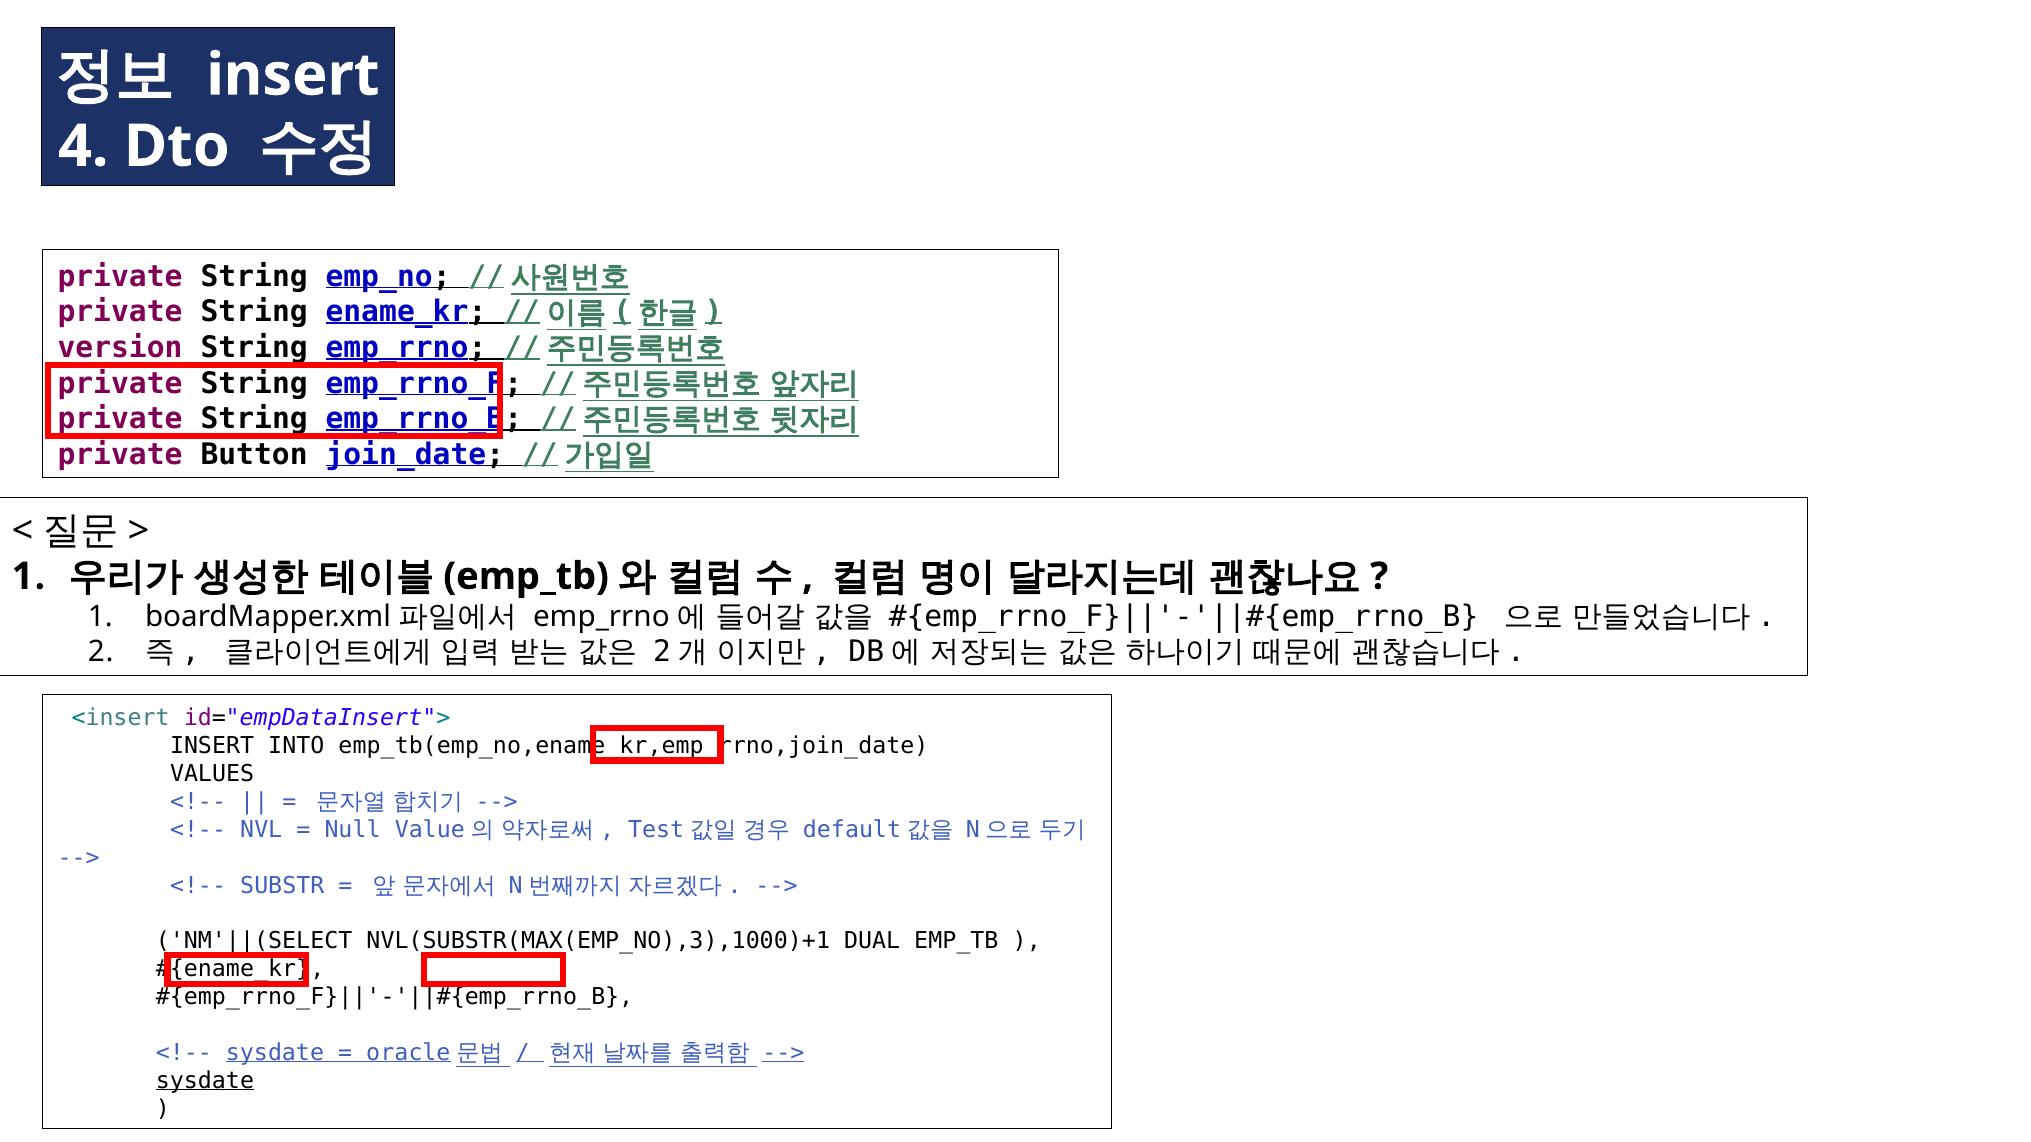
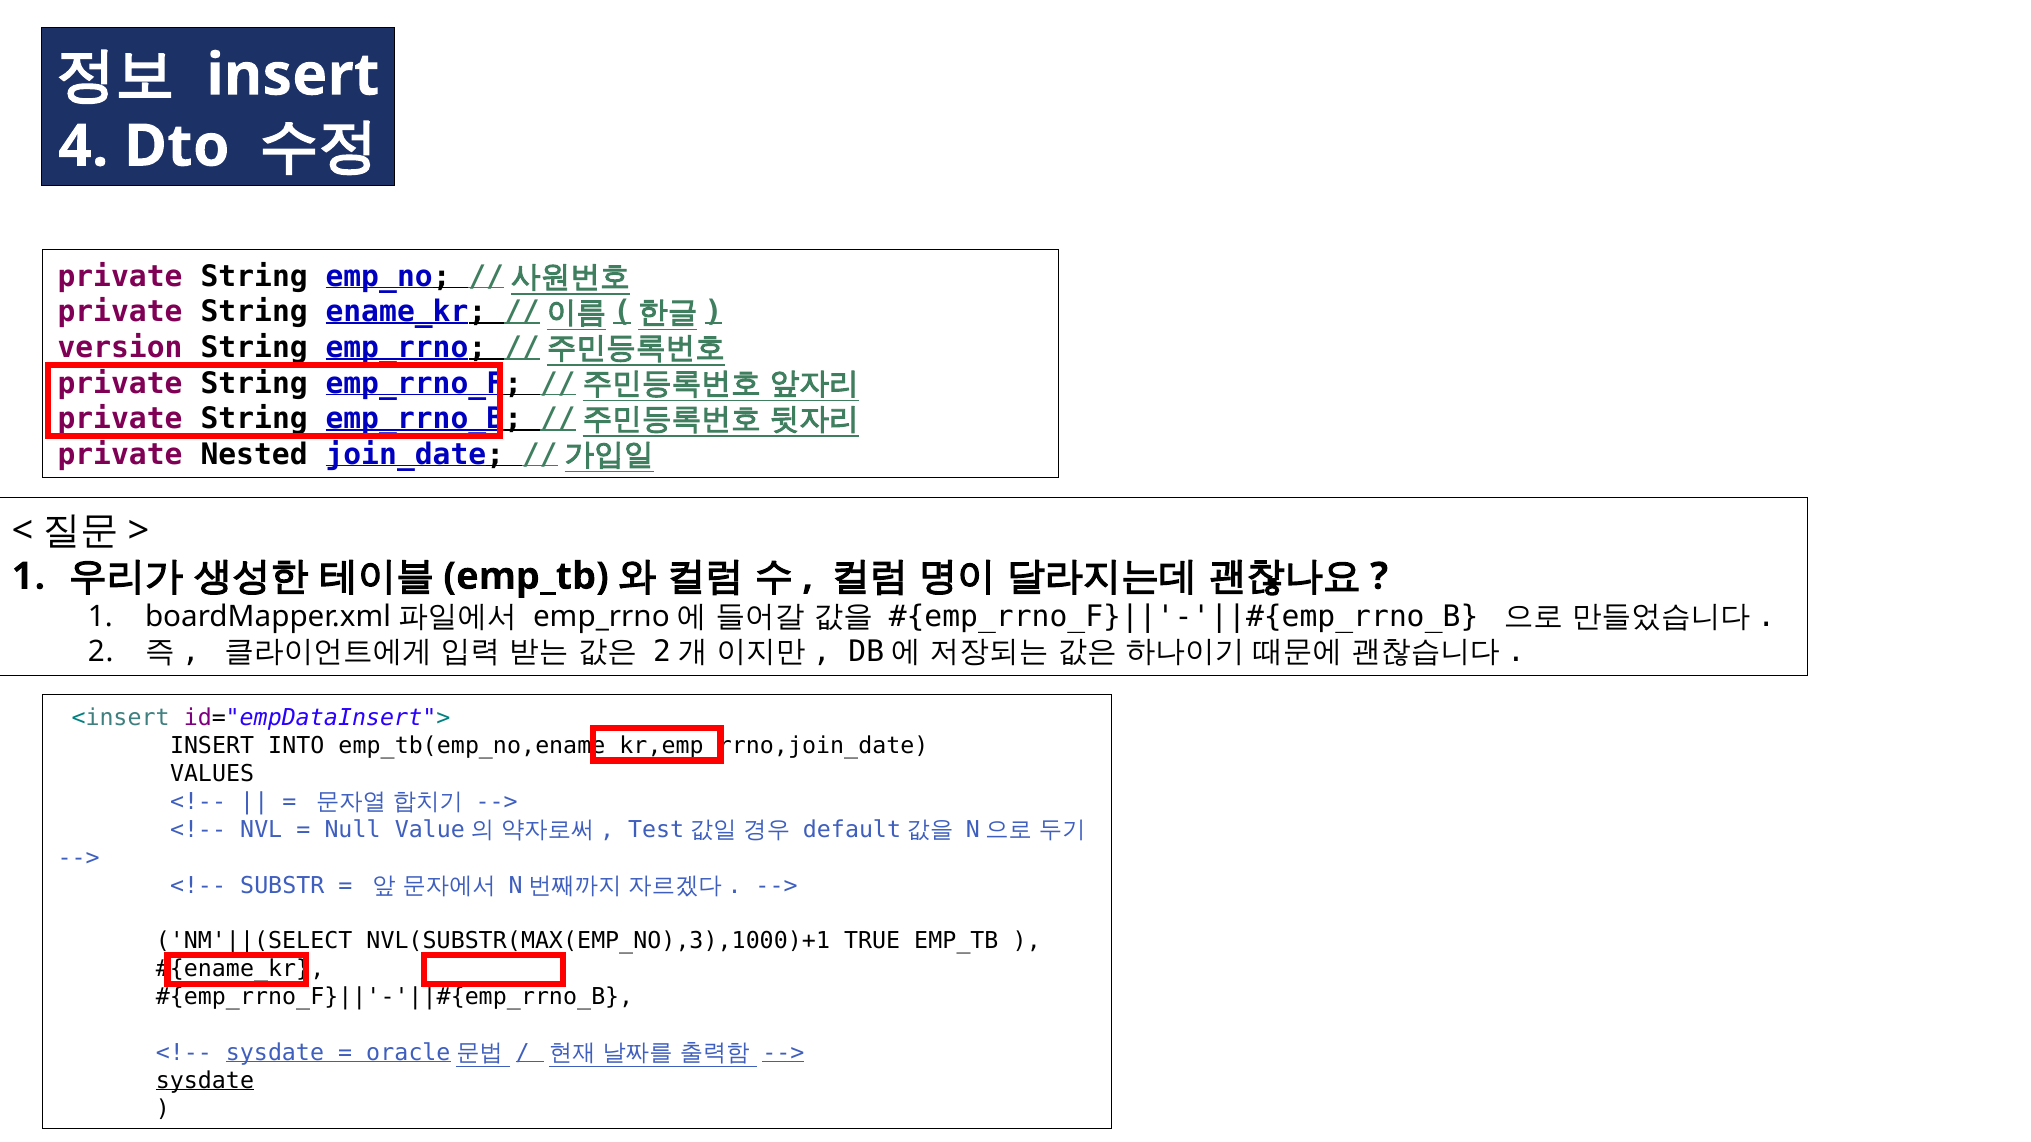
Button: Button -> Nested
DUAL: DUAL -> TRUE
